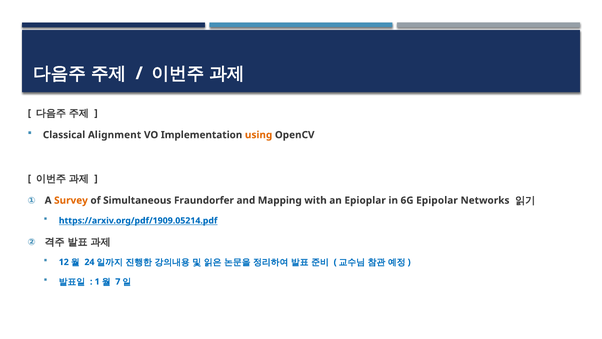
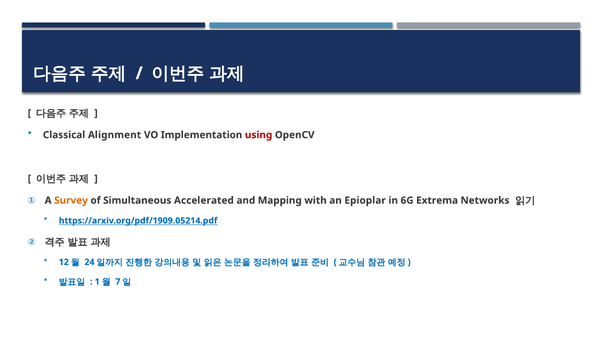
using colour: orange -> red
Fraundorfer: Fraundorfer -> Accelerated
Epipolar: Epipolar -> Extrema
